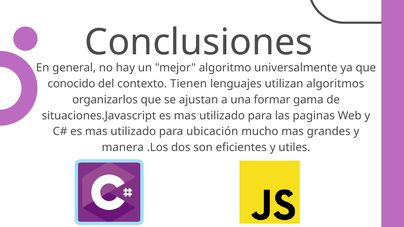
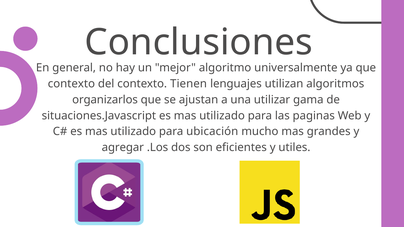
conocido at (71, 84): conocido -> contexto
formar: formar -> utilizar
manera: manera -> agregar
